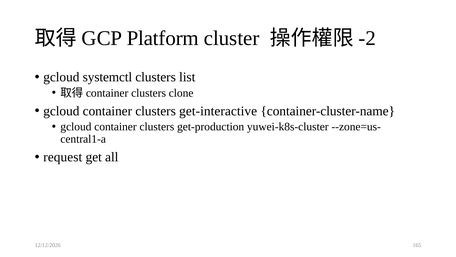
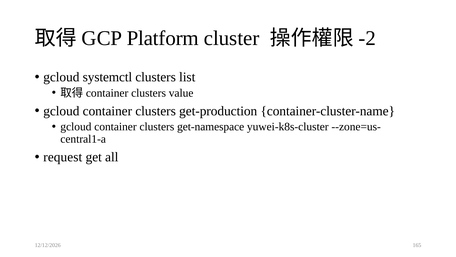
clone: clone -> value
get-interactive: get-interactive -> get-production
get-production: get-production -> get-namespace
